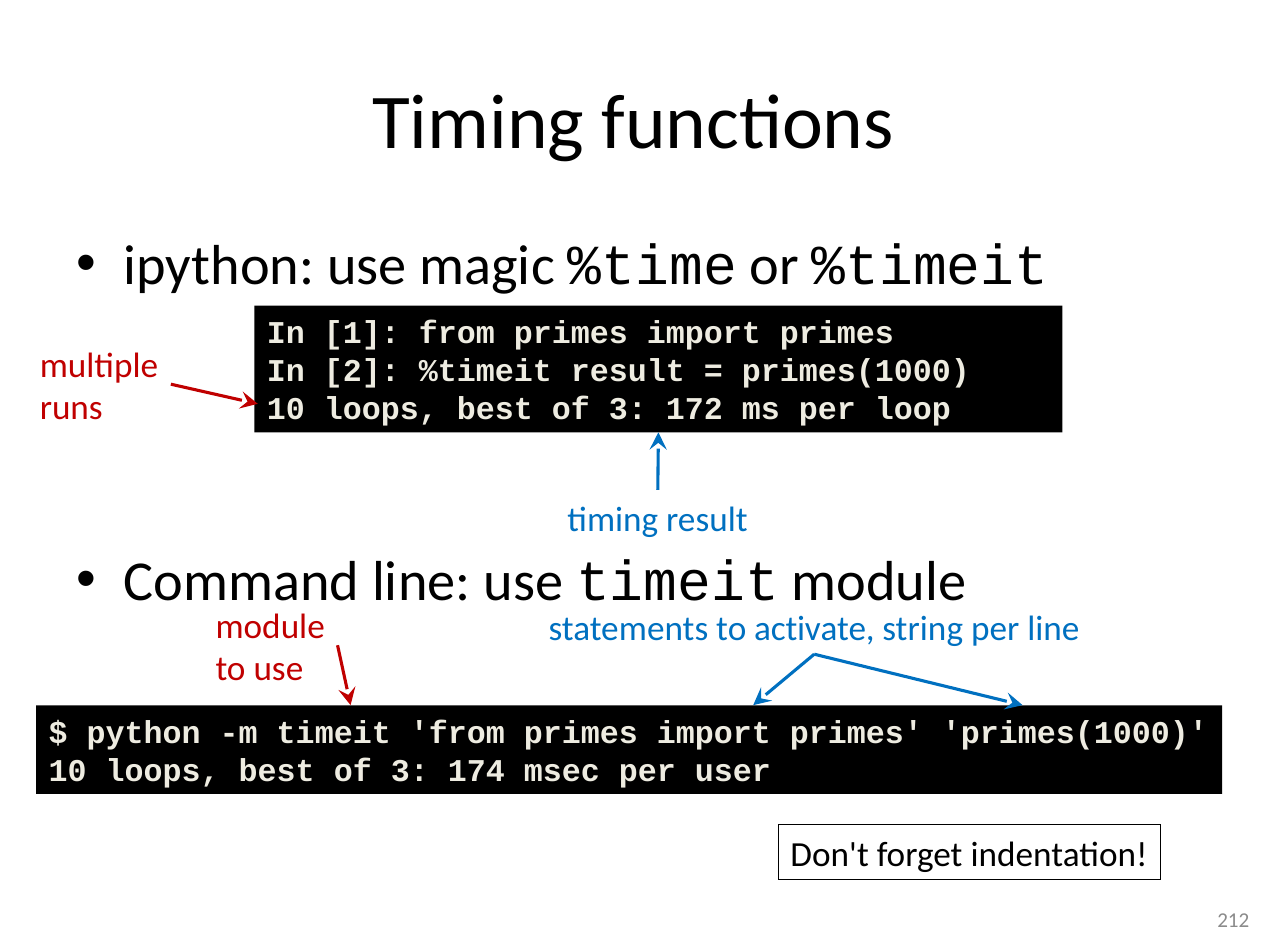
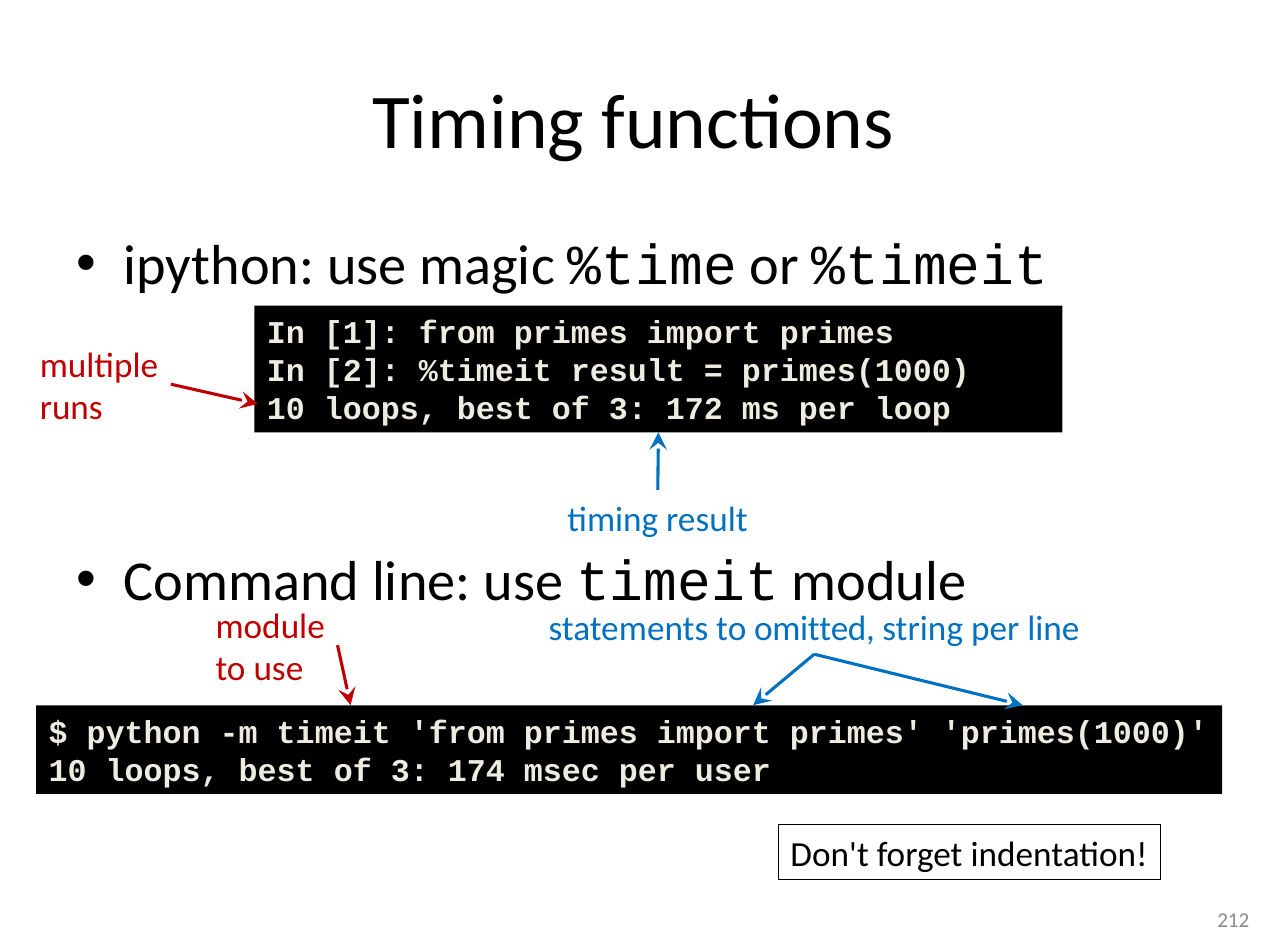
activate: activate -> omitted
